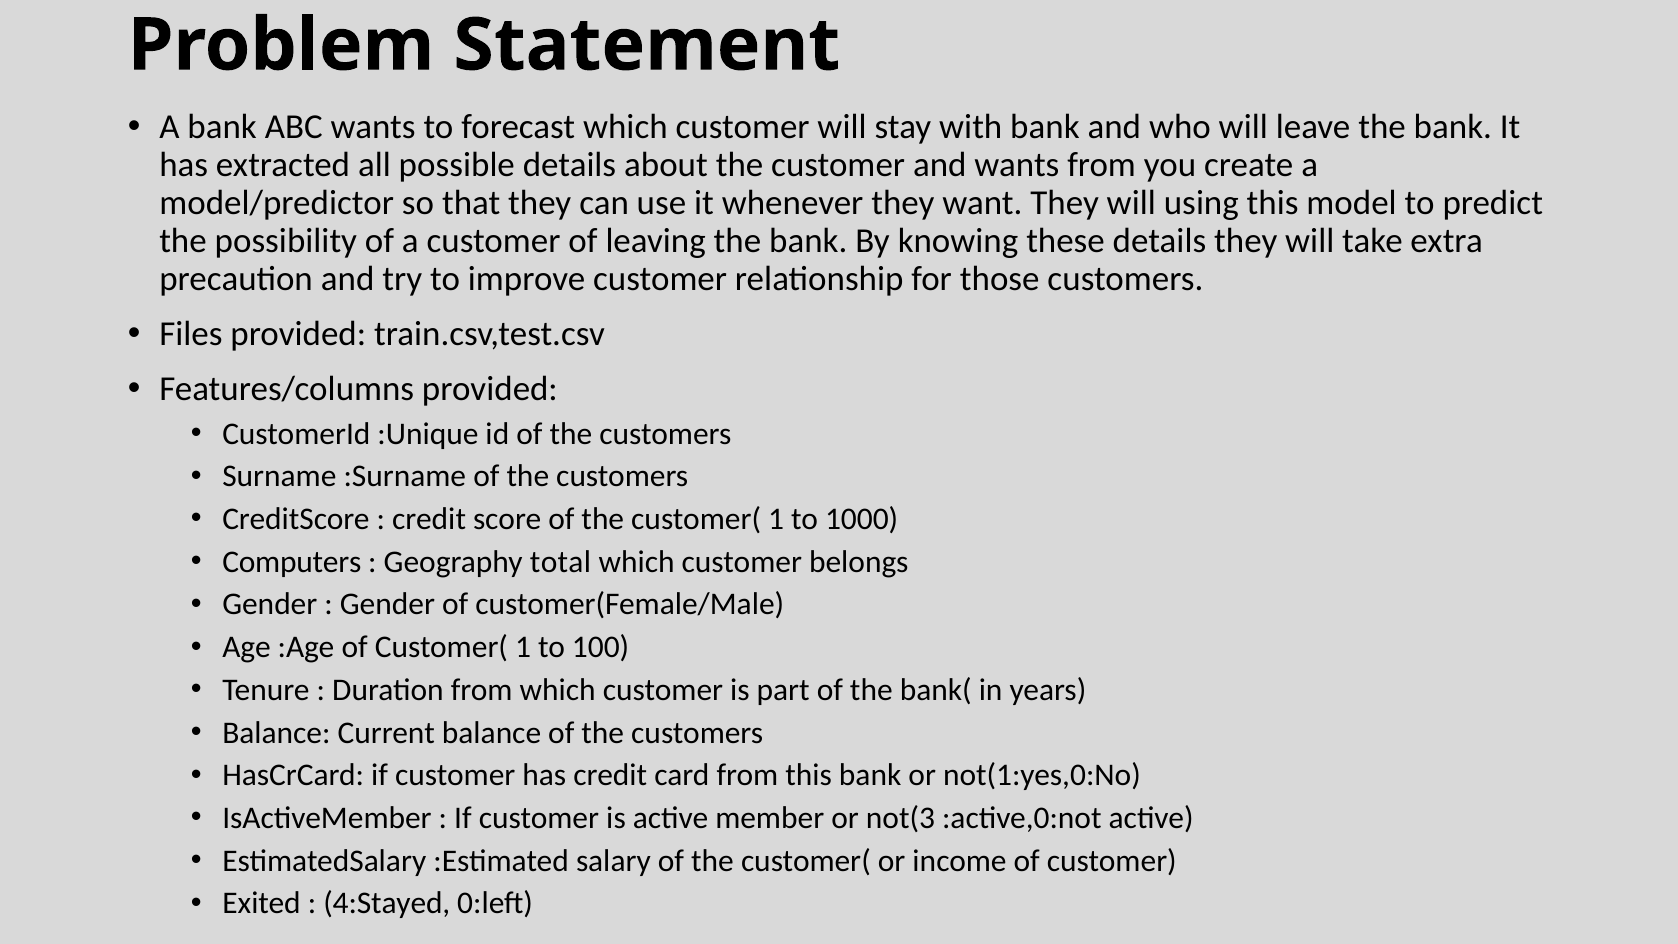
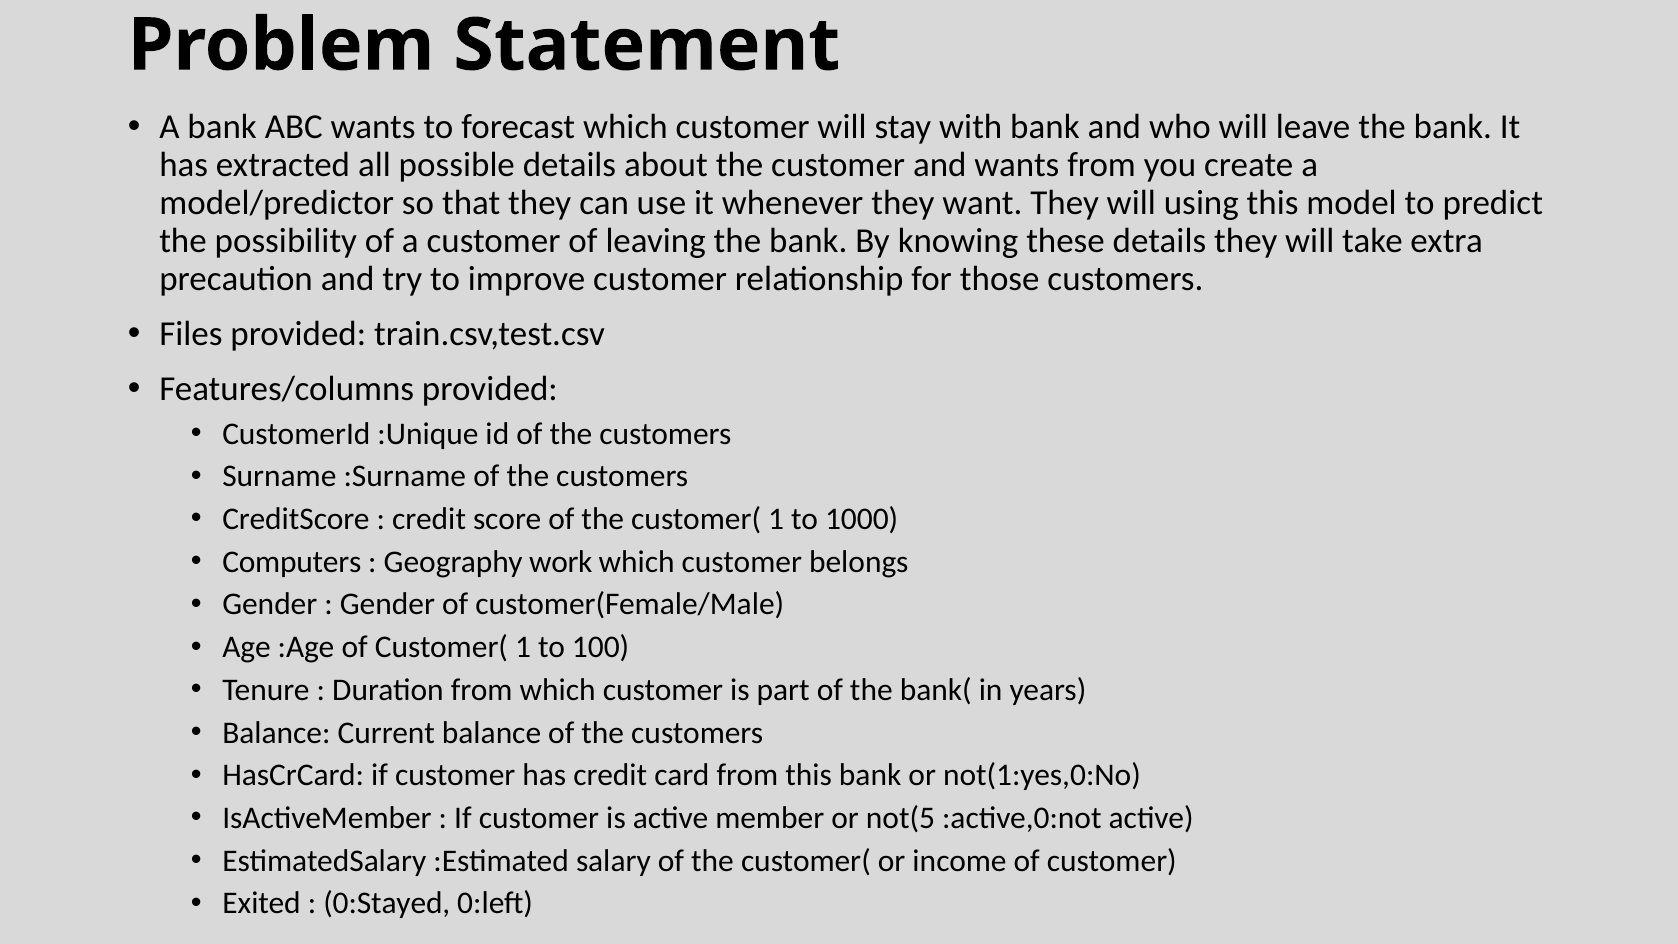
total: total -> work
not(3: not(3 -> not(5
4:Stayed: 4:Stayed -> 0:Stayed
